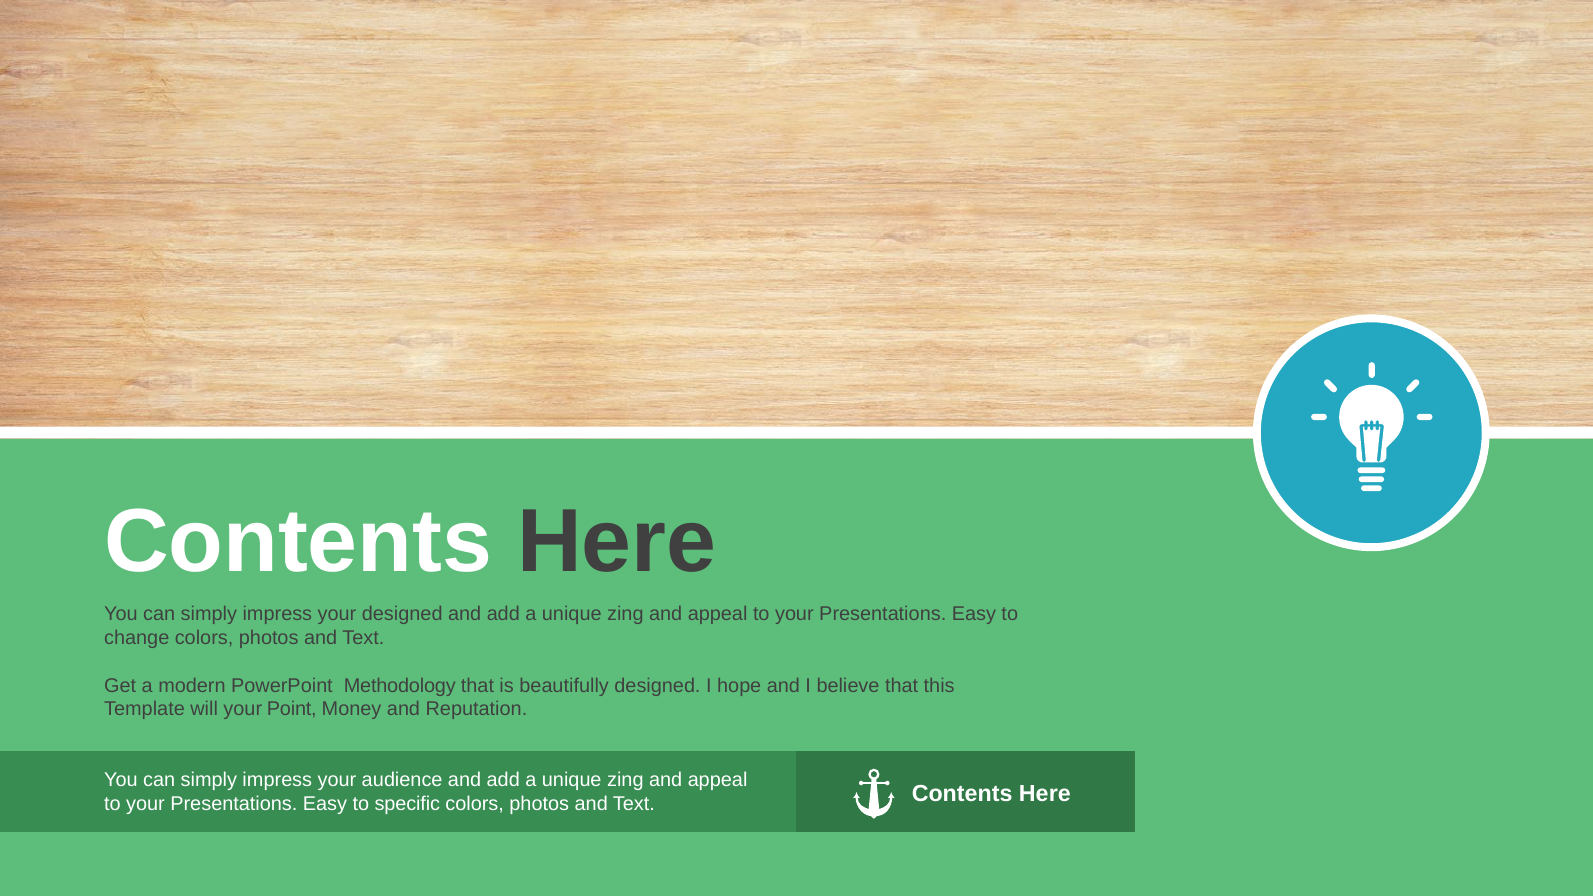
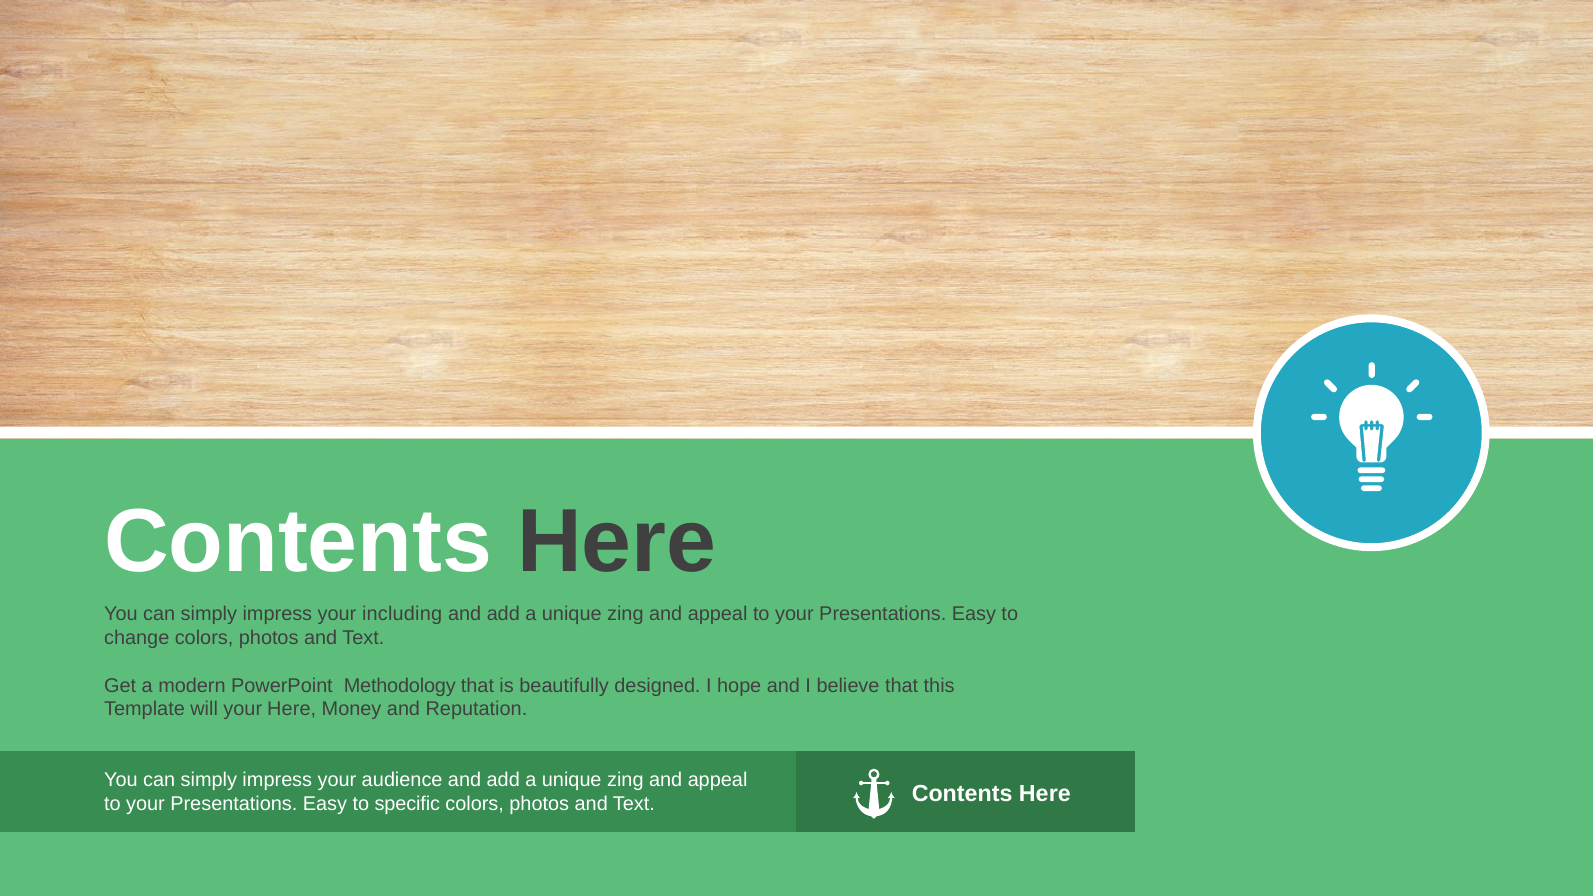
your designed: designed -> including
your Point: Point -> Here
